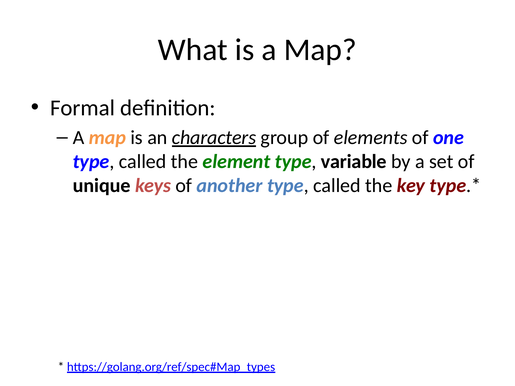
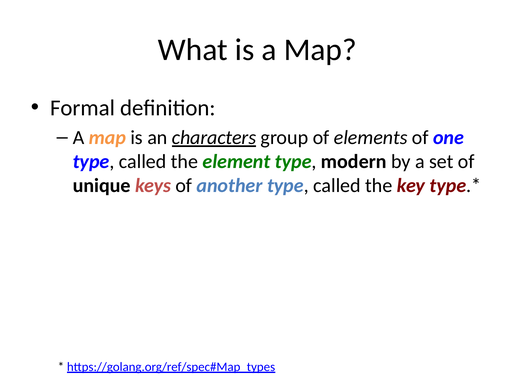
variable: variable -> modern
